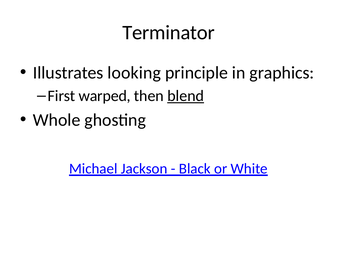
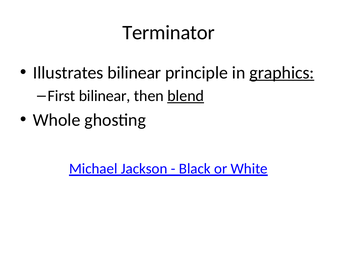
Illustrates looking: looking -> bilinear
graphics underline: none -> present
First warped: warped -> bilinear
